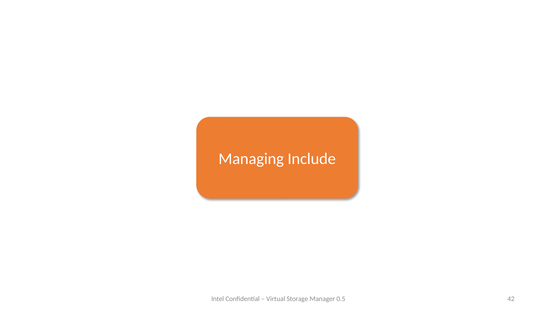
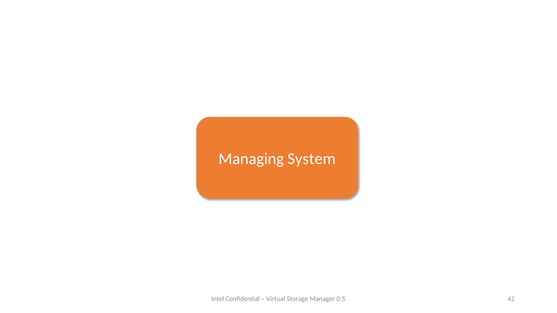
Include: Include -> System
